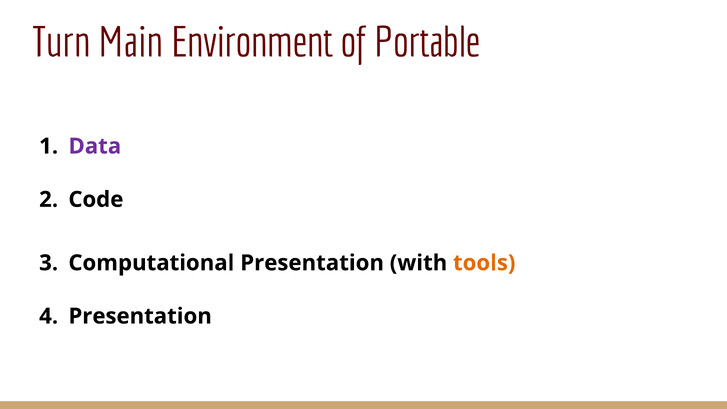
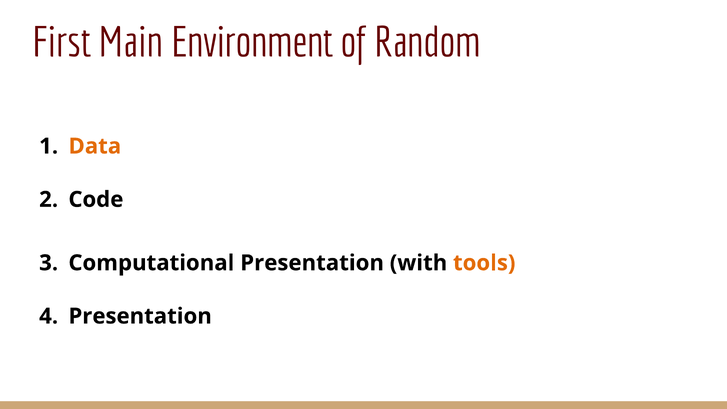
Turn: Turn -> First
Portable: Portable -> Random
Data colour: purple -> orange
